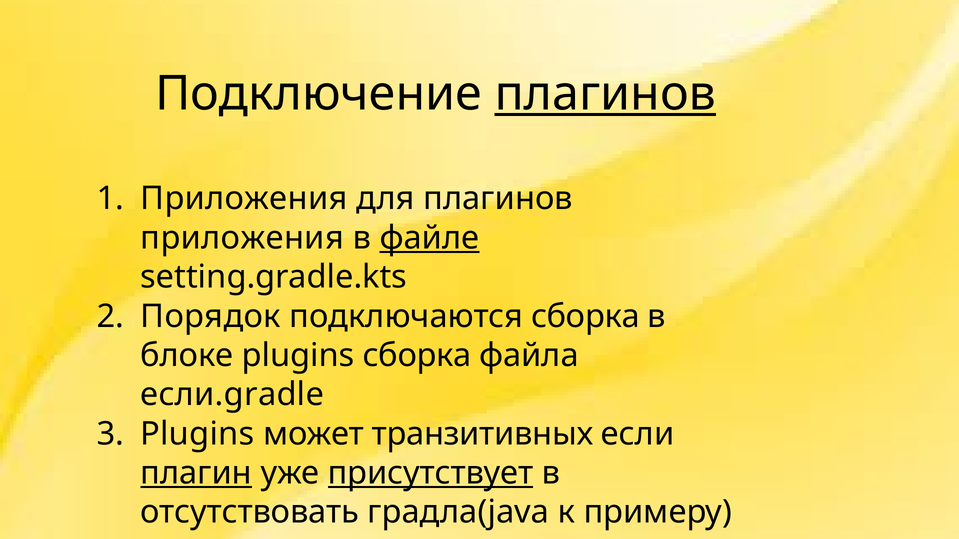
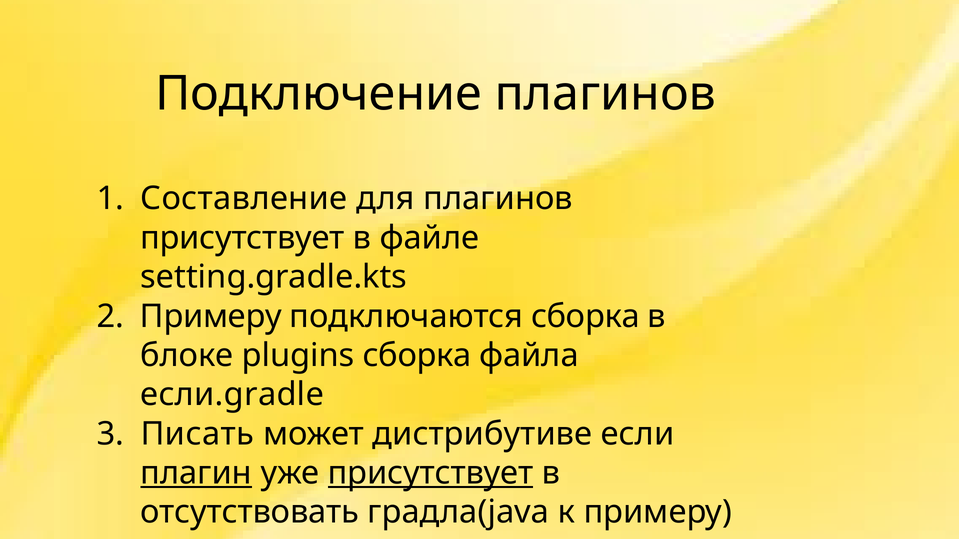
плагинов at (605, 94) underline: present -> none
Приложения at (244, 199): Приложения -> Составление
приложения at (242, 238): приложения -> присутствует
файле underline: present -> none
Порядок at (210, 316): Порядок -> Примеру
Plugins at (197, 434): Plugins -> Писать
транзитивных: транзитивных -> дистрибутиве
